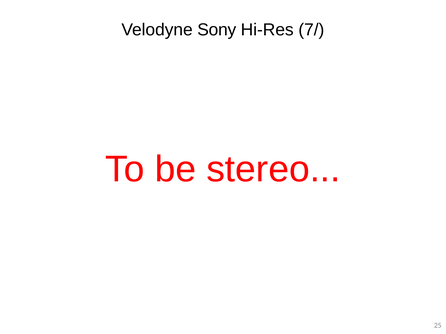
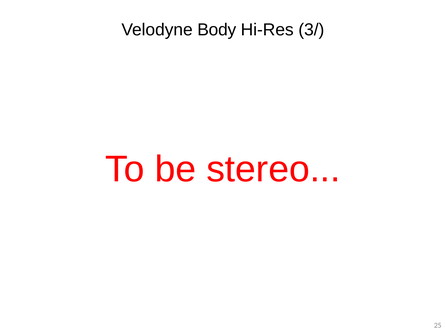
Sony: Sony -> Body
7/: 7/ -> 3/
